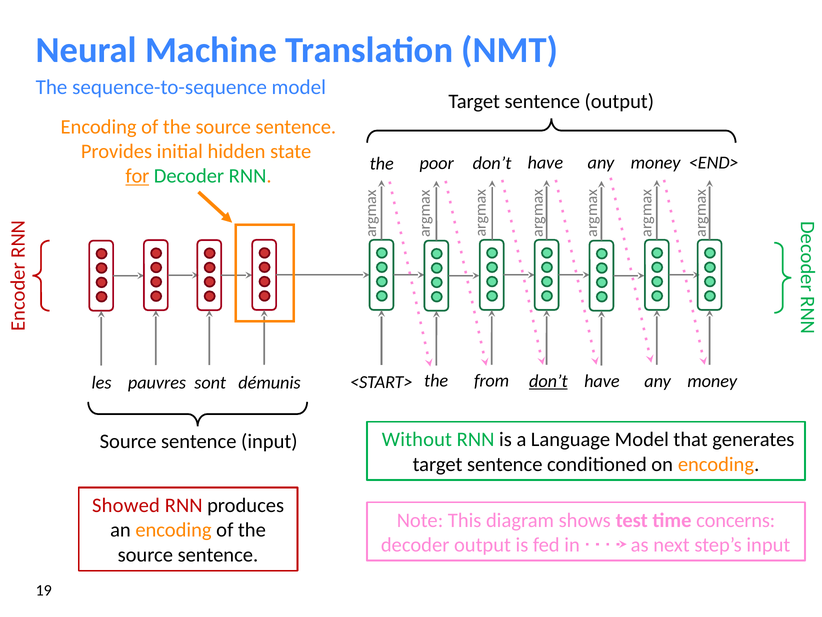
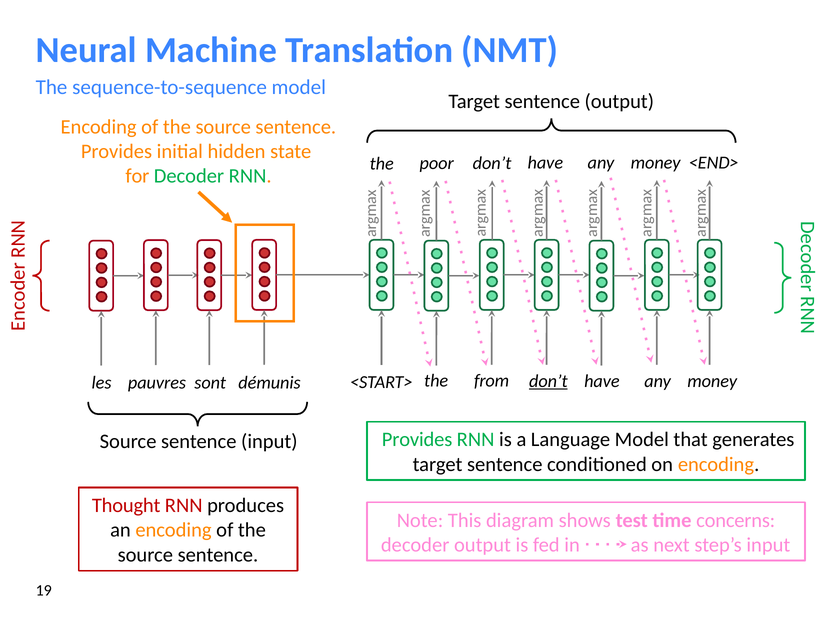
for underline: present -> none
Without at (417, 439): Without -> Provides
Showed: Showed -> Thought
